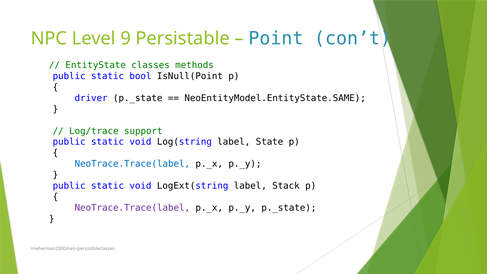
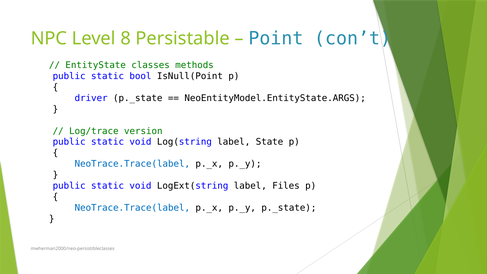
9: 9 -> 8
NeoEntityModel.EntityState.SAME: NeoEntityModel.EntityState.SAME -> NeoEntityModel.EntityState.ARGS
support: support -> version
Stack: Stack -> Files
NeoTrace.Trace(label at (132, 208) colour: purple -> blue
